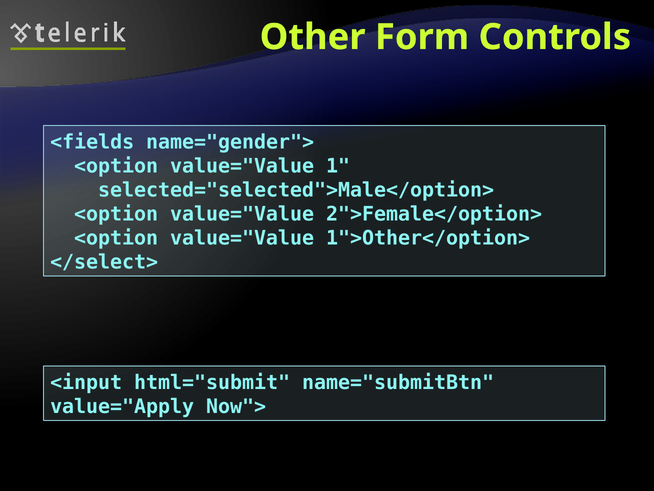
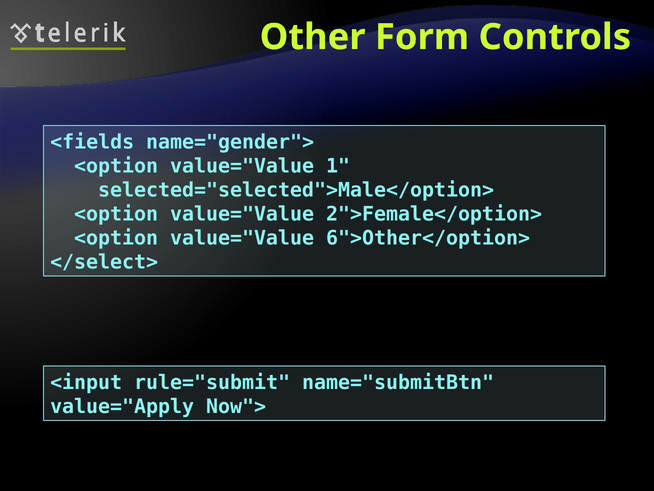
1">Other</option>: 1">Other</option> -> 6">Other</option>
html="submit: html="submit -> rule="submit
